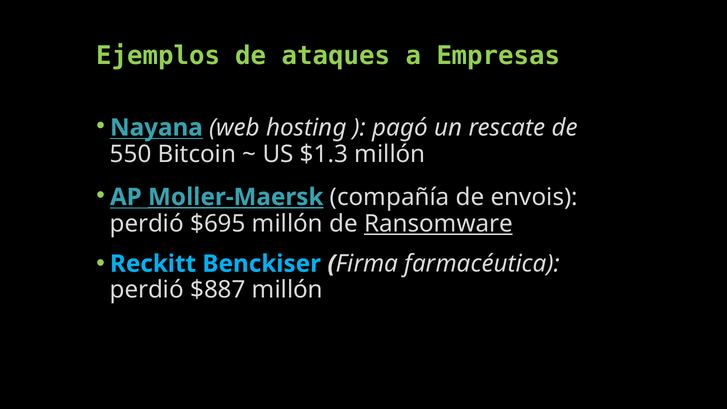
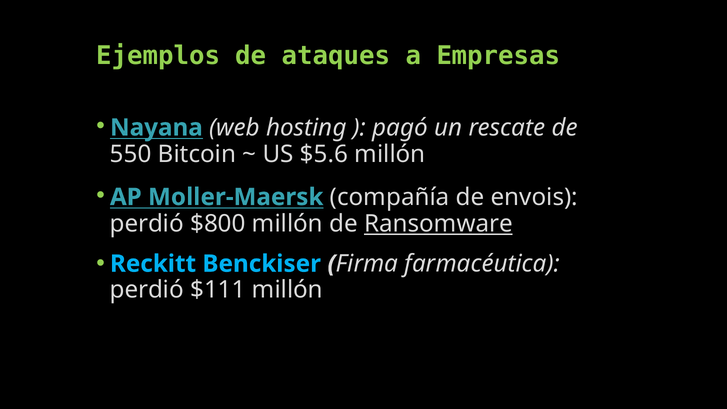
$1.3: $1.3 -> $5.6
Moller-Maersk underline: present -> none
$695: $695 -> $800
$887: $887 -> $111
